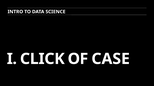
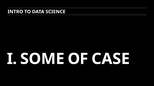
CLICK: CLICK -> SOME
